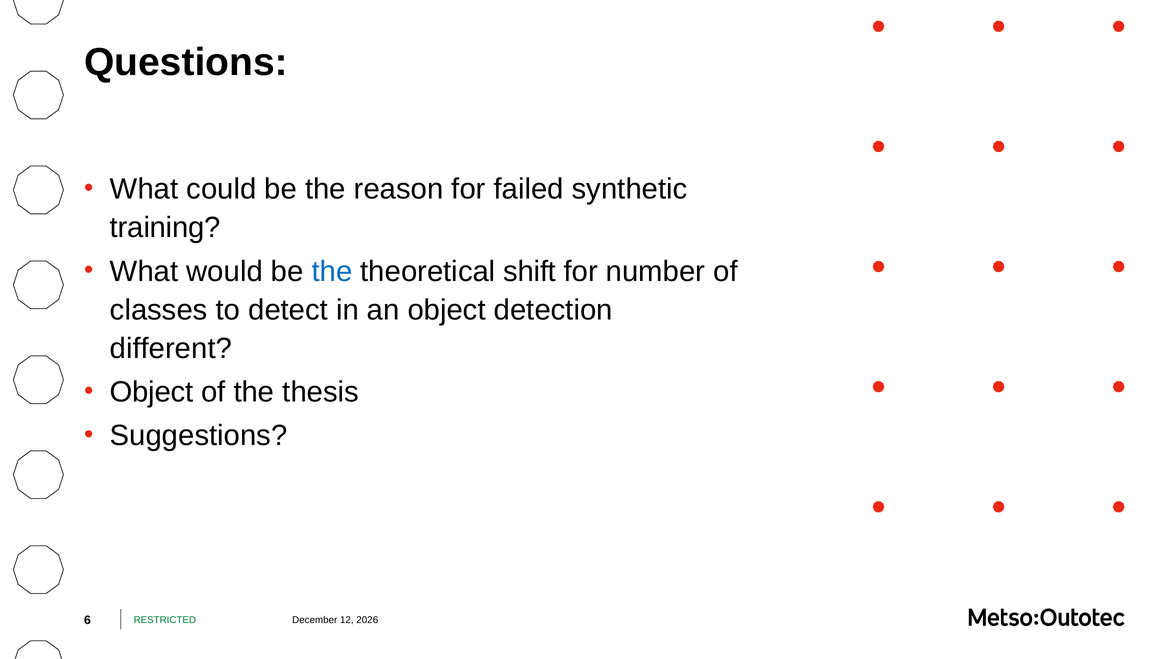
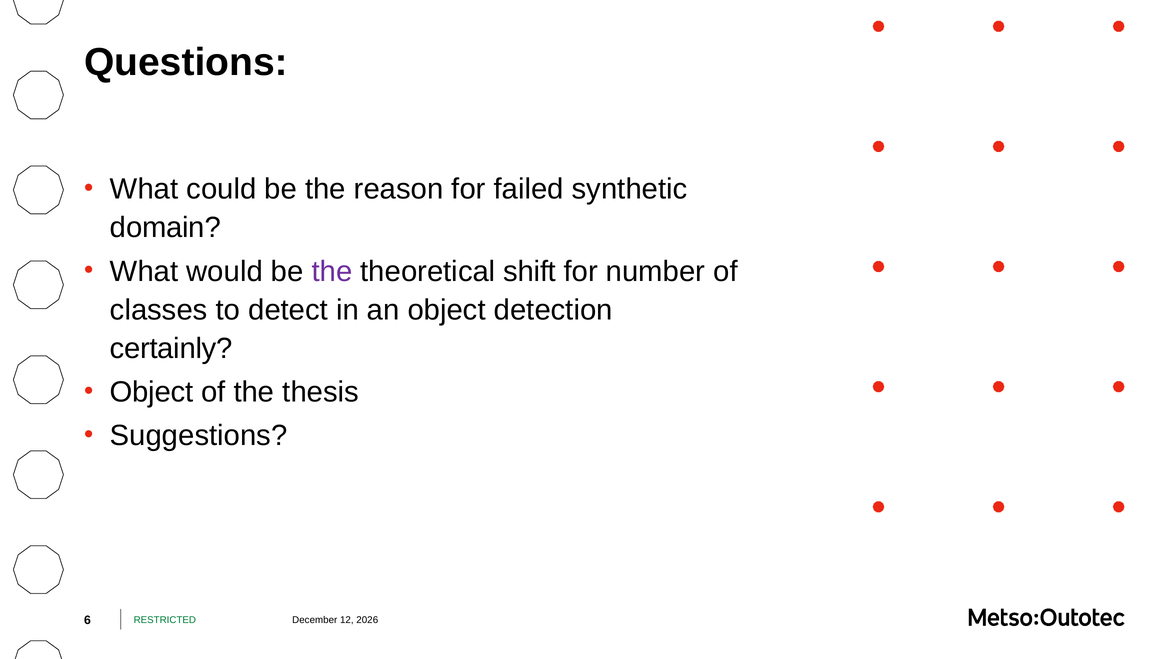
training: training -> domain
the at (332, 271) colour: blue -> purple
different: different -> certainly
